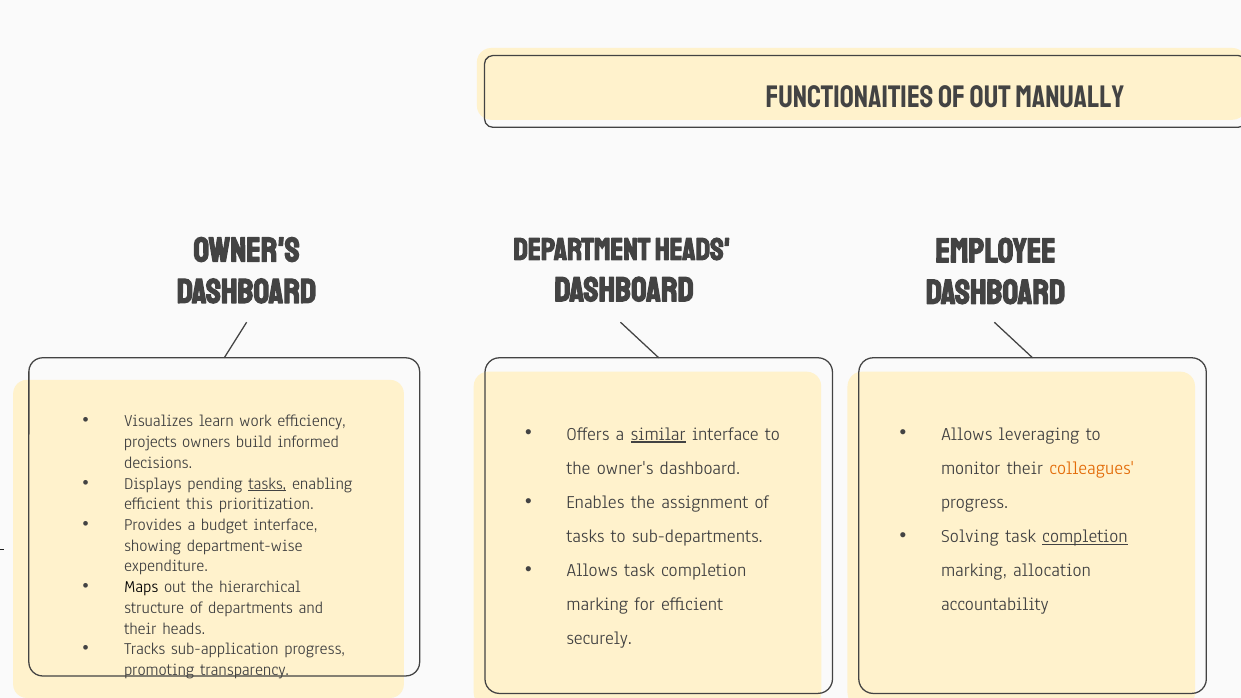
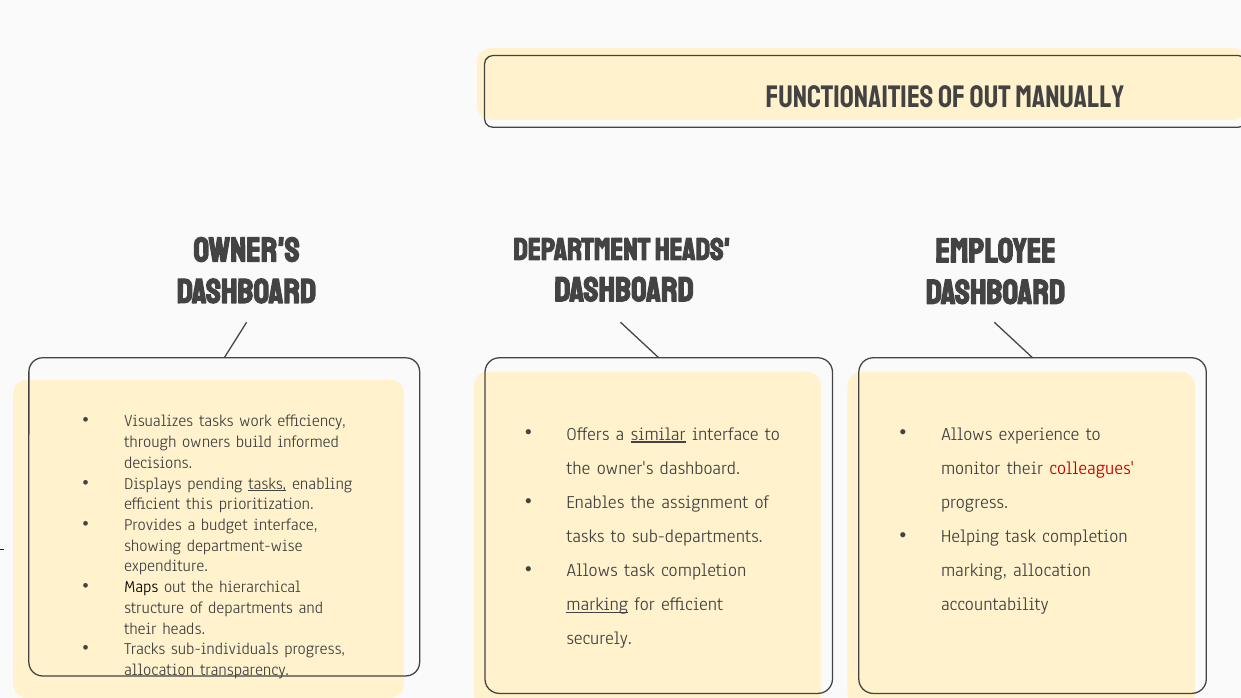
Visualizes learn: learn -> tasks
leveraging: leveraging -> experience
projects: projects -> through
colleagues colour: orange -> red
Solving: Solving -> Helping
completion at (1085, 536) underline: present -> none
marking at (597, 605) underline: none -> present
sub-application: sub-application -> sub-individuals
promoting at (159, 670): promoting -> allocation
